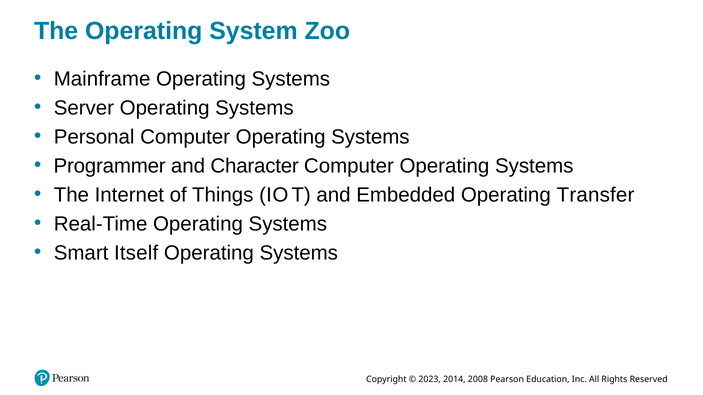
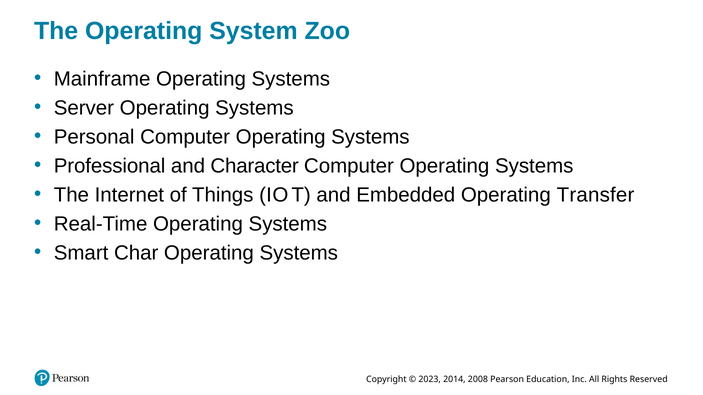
Programmer: Programmer -> Professional
Itself: Itself -> Char
